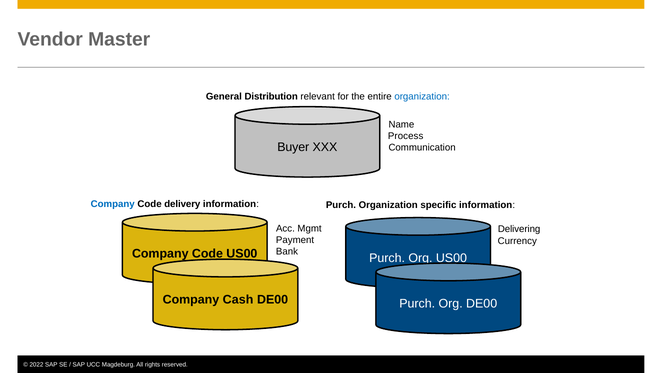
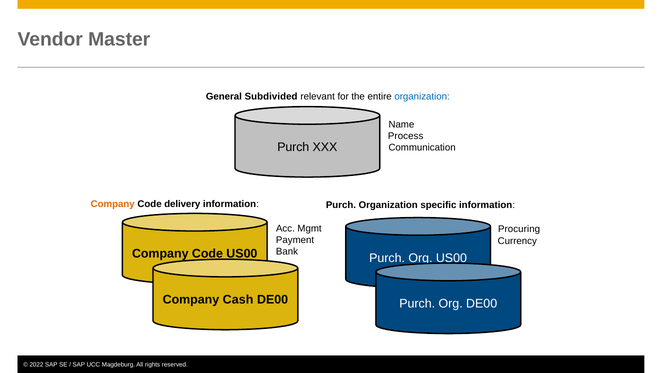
Distribution: Distribution -> Subdivided
Buyer at (293, 147): Buyer -> Purch
Company at (113, 204) colour: blue -> orange
Delivering: Delivering -> Procuring
